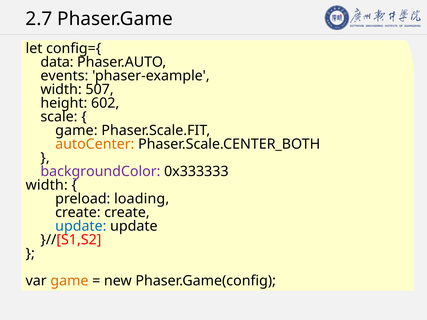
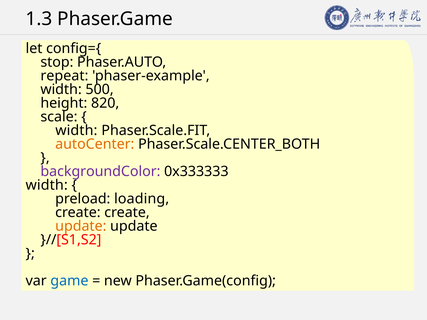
2.7: 2.7 -> 1.3
data: data -> stop
events: events -> repeat
507: 507 -> 500
602: 602 -> 820
game at (76, 131): game -> width
update at (81, 226) colour: blue -> orange
game at (69, 281) colour: orange -> blue
